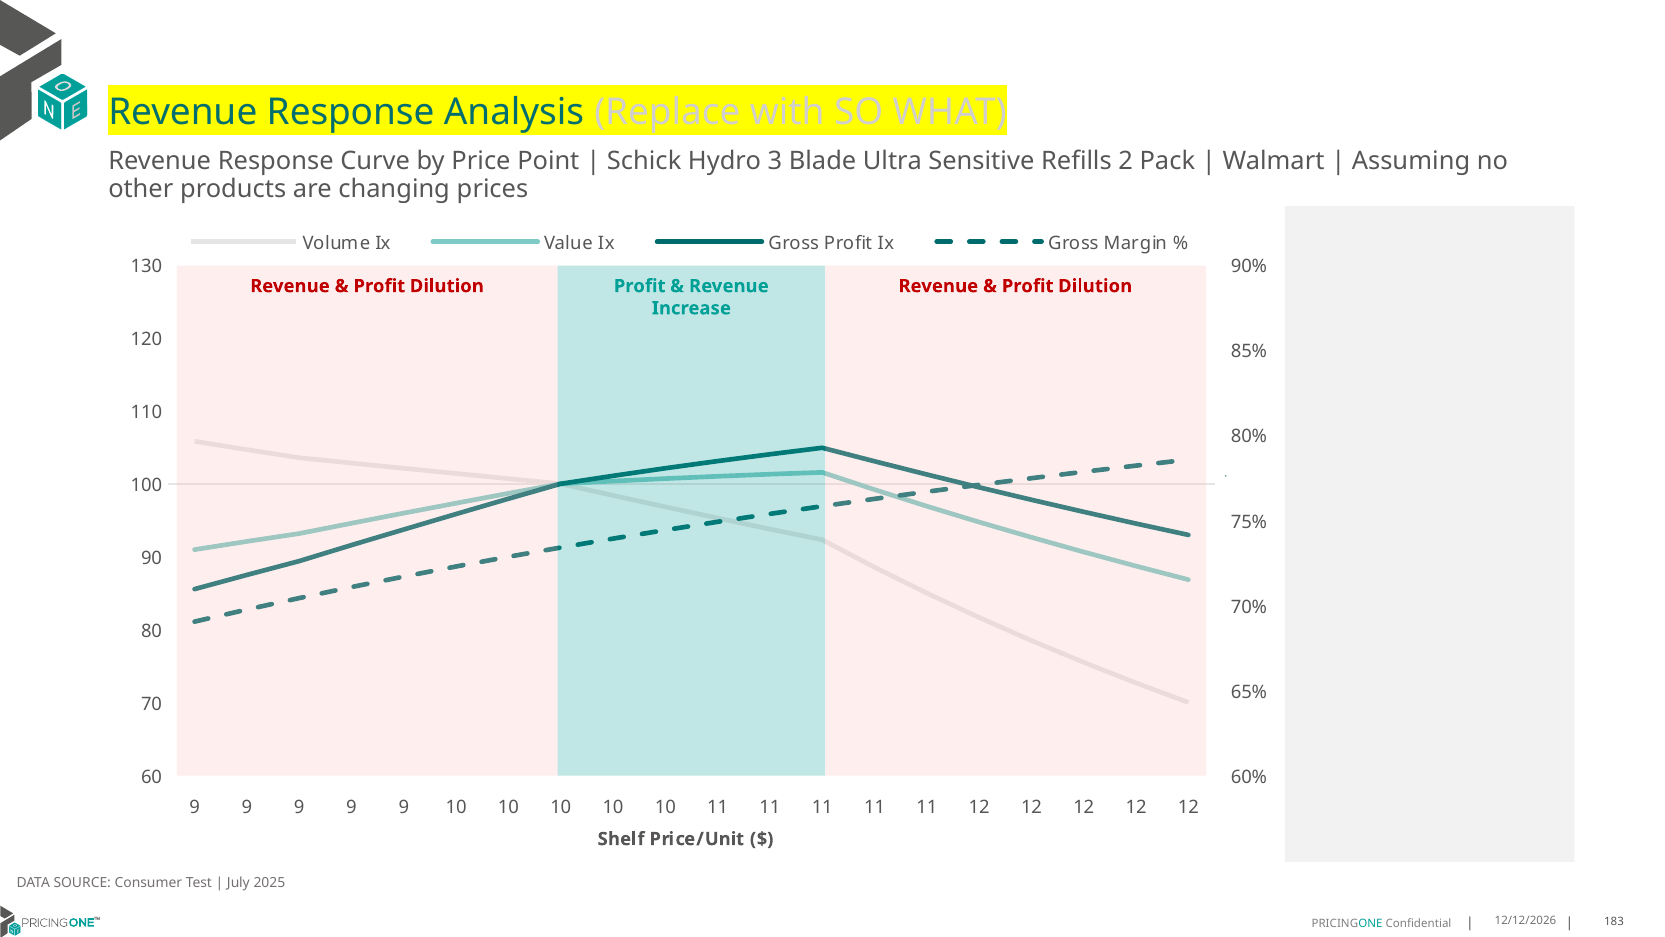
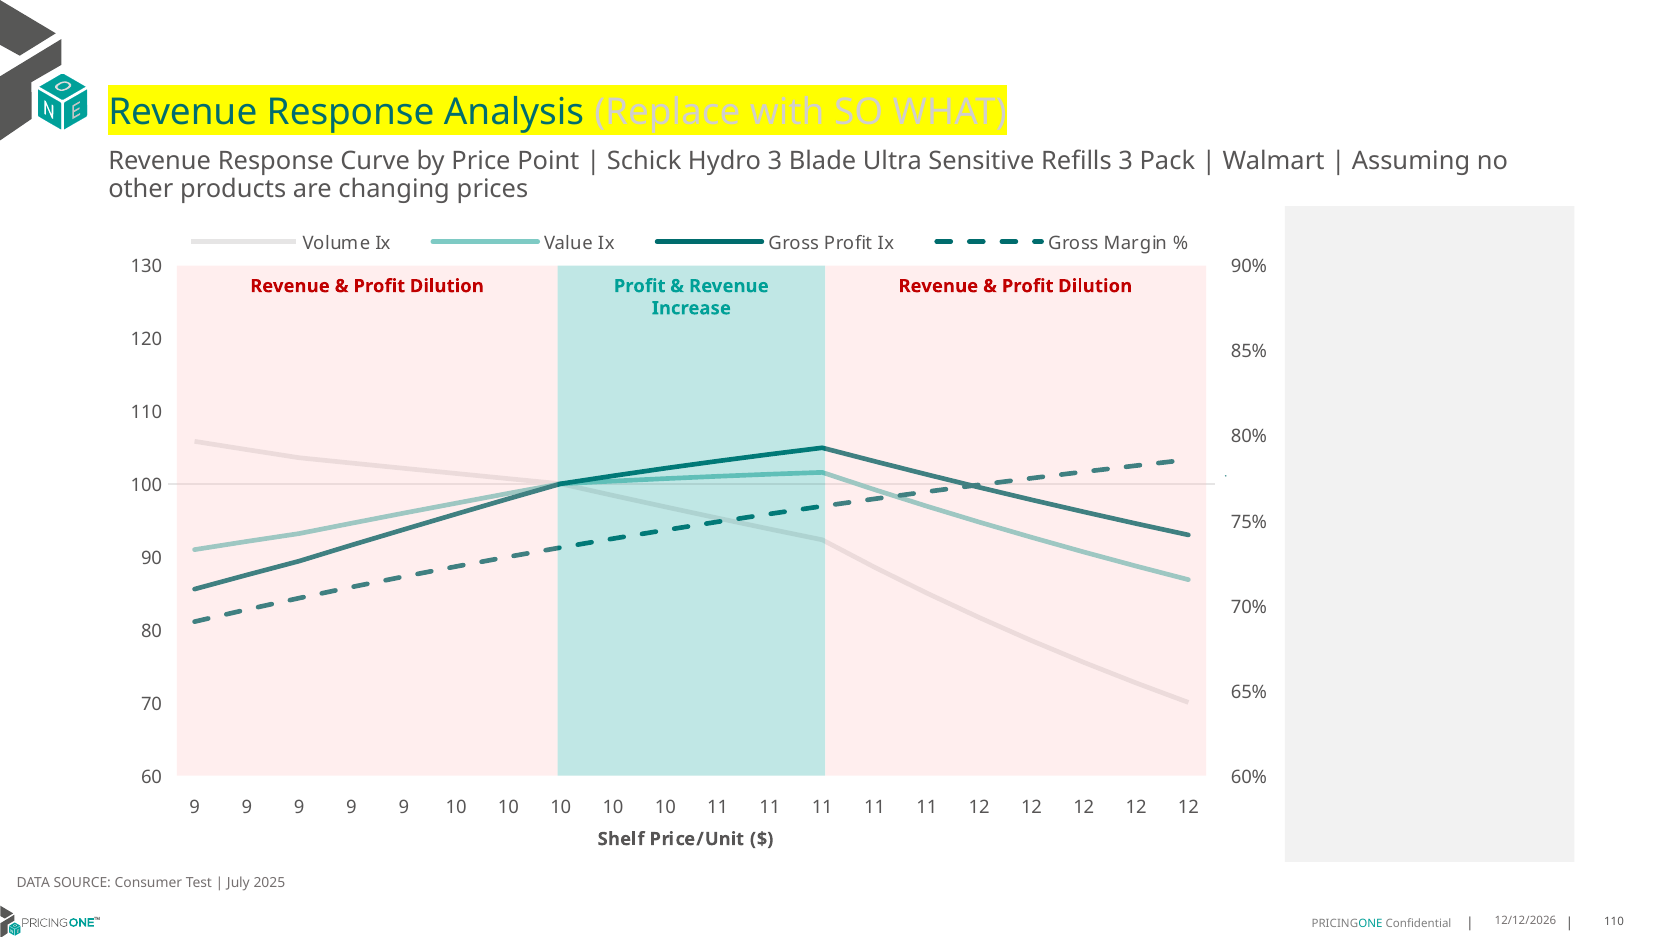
Refills 2: 2 -> 3
183 at (1614, 921): 183 -> 110
